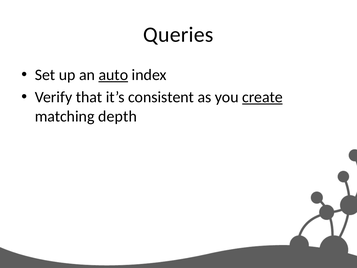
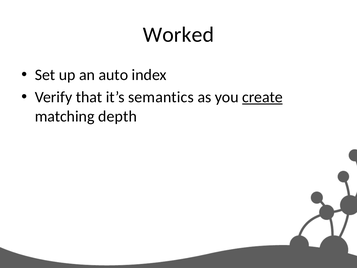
Queries: Queries -> Worked
auto underline: present -> none
consistent: consistent -> semantics
